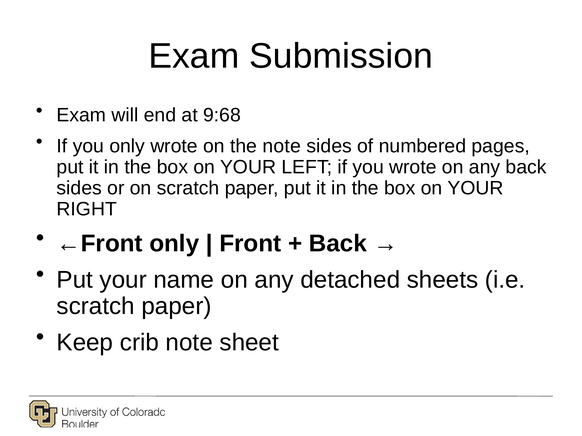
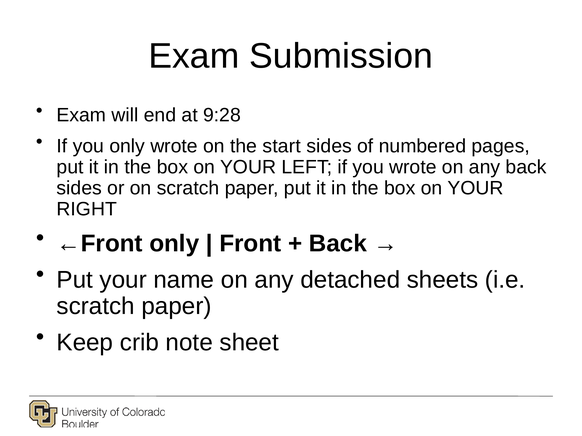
9:68: 9:68 -> 9:28
the note: note -> start
